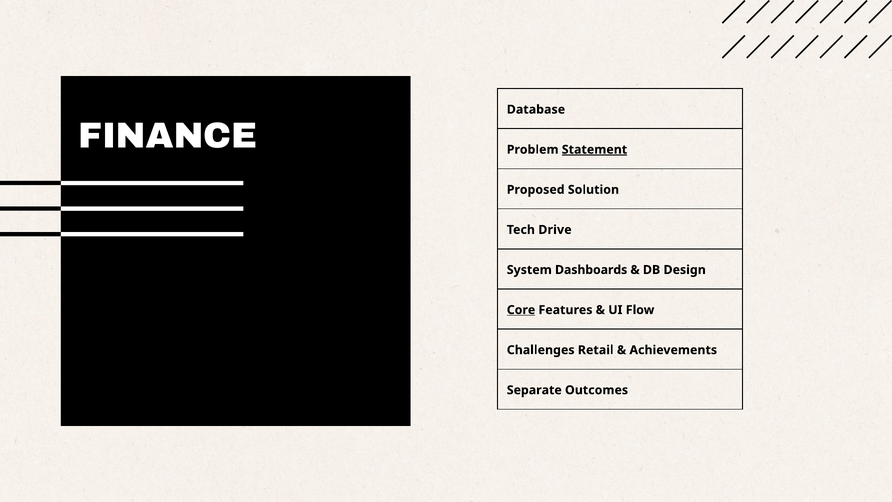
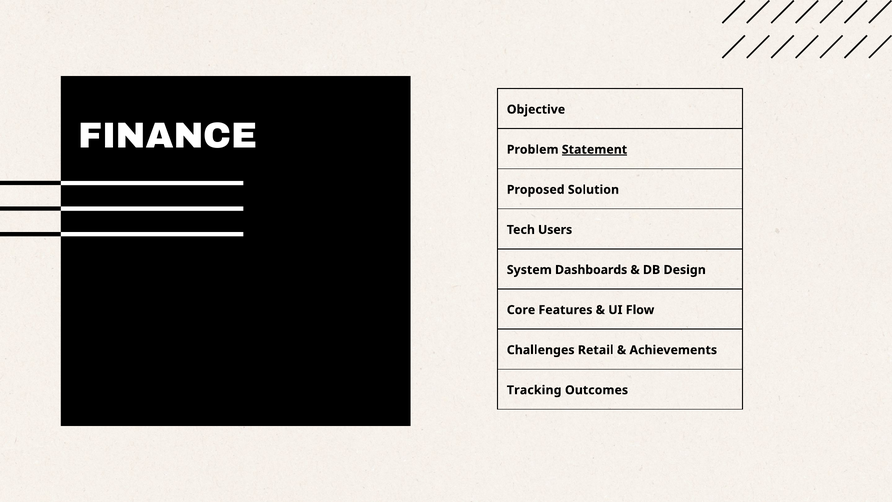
Database: Database -> Objective
Drive: Drive -> Users
Core underline: present -> none
Separate: Separate -> Tracking
